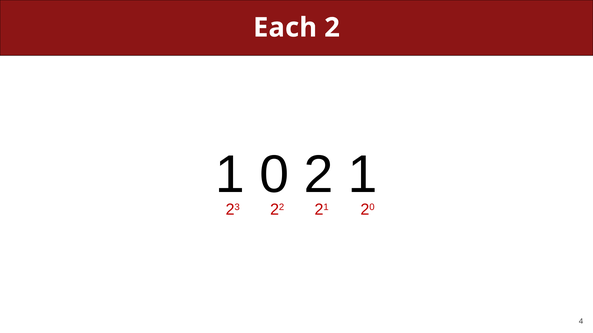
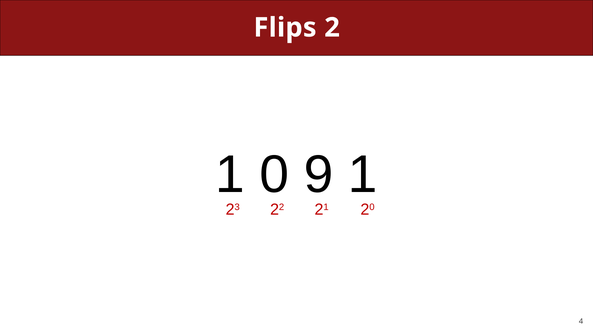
Each: Each -> Flips
0 2: 2 -> 9
